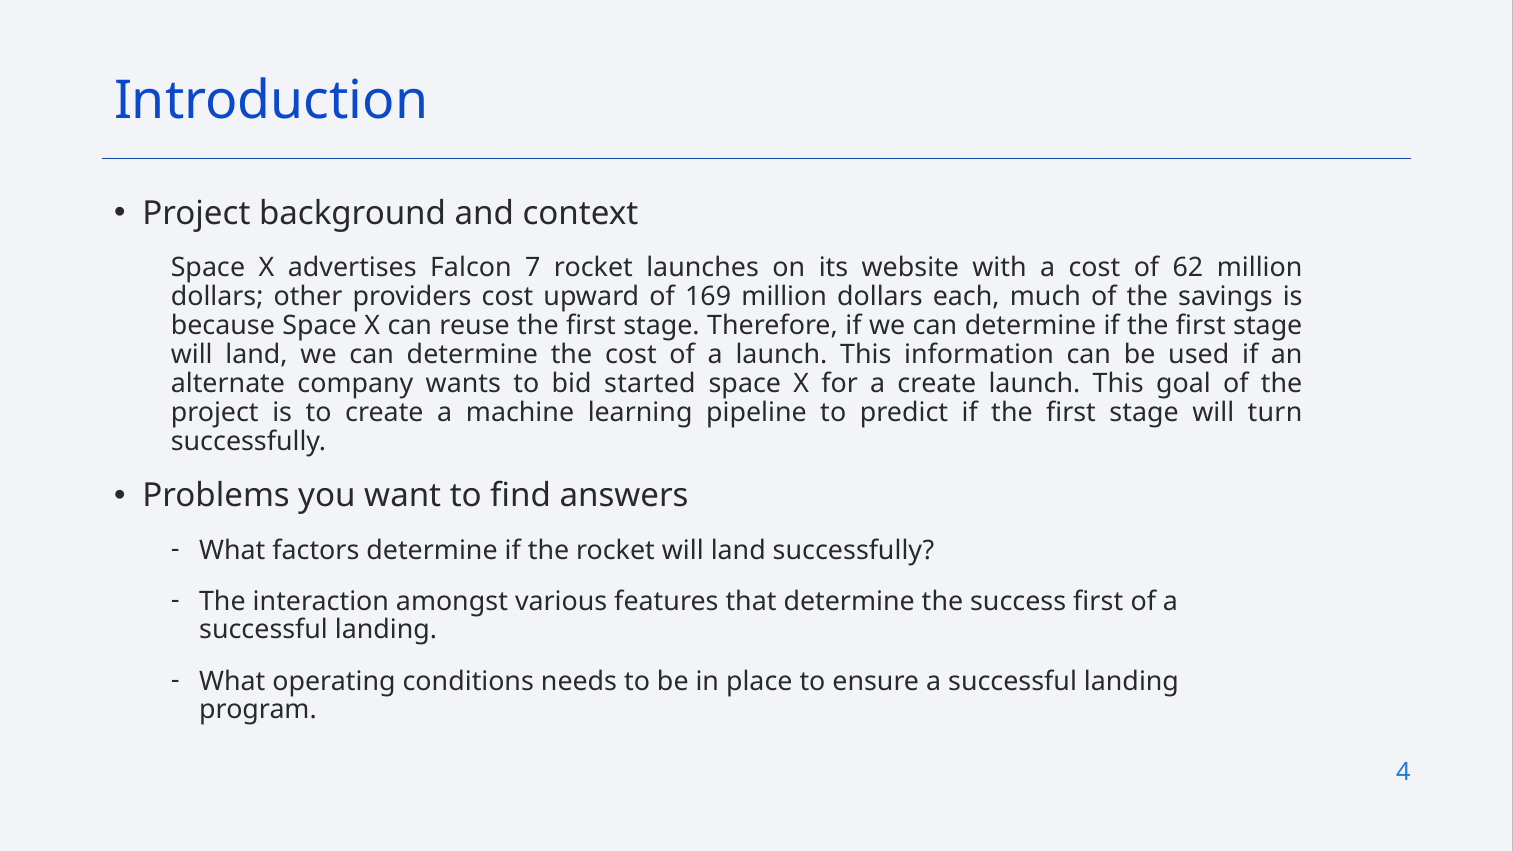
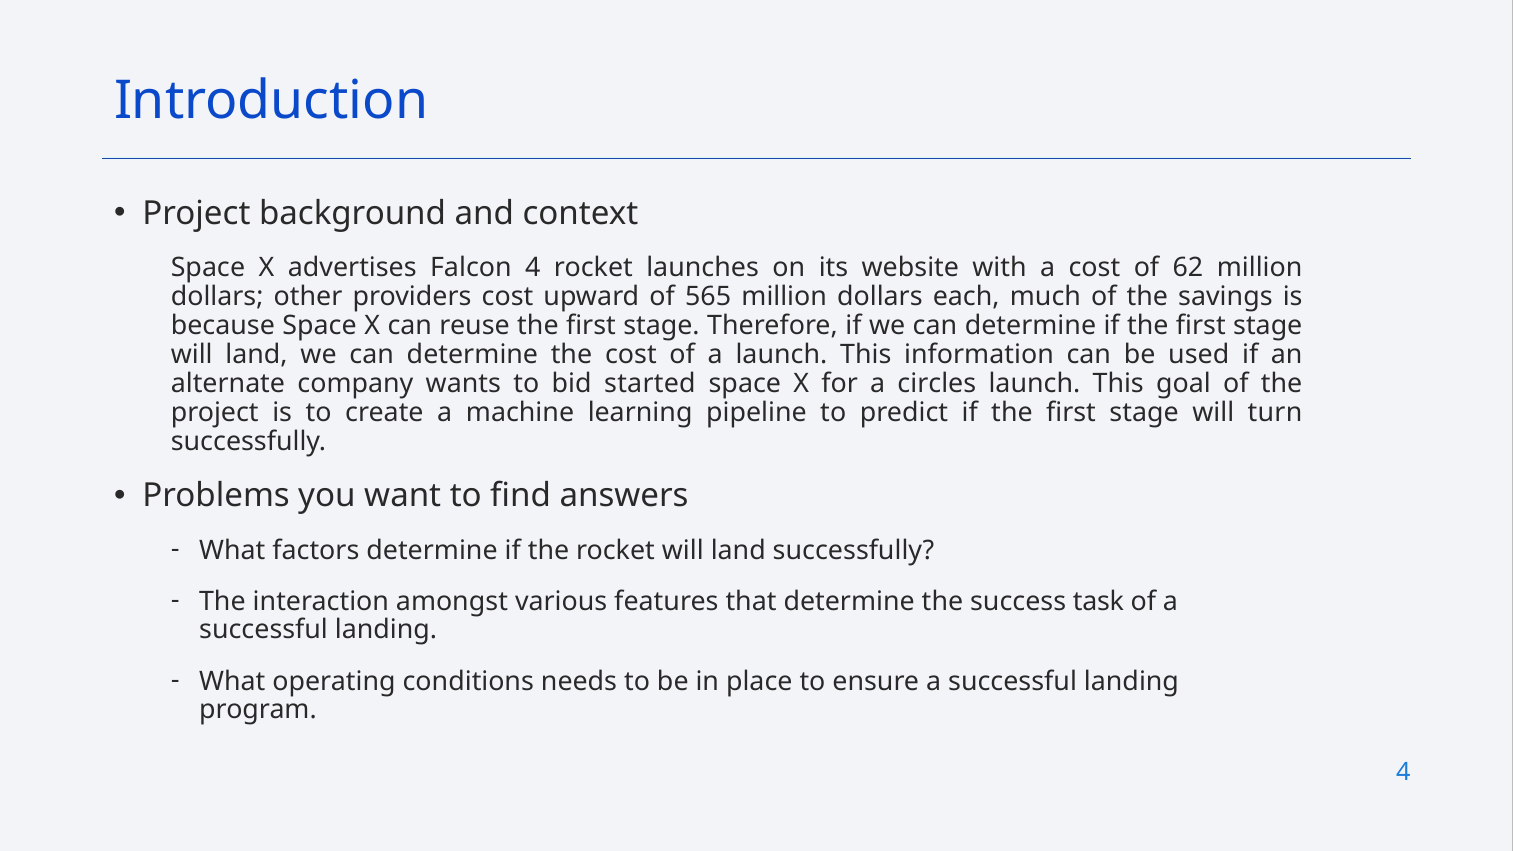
Falcon 7: 7 -> 4
169: 169 -> 565
a create: create -> circles
success first: first -> task
